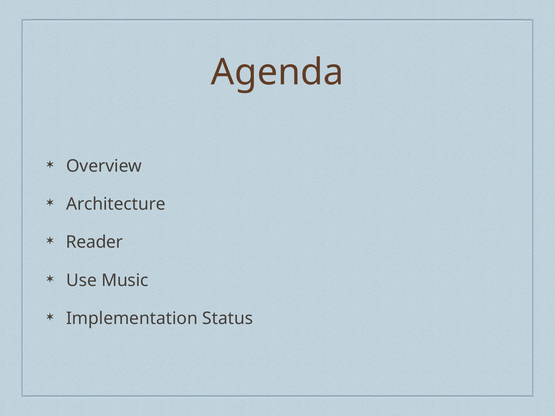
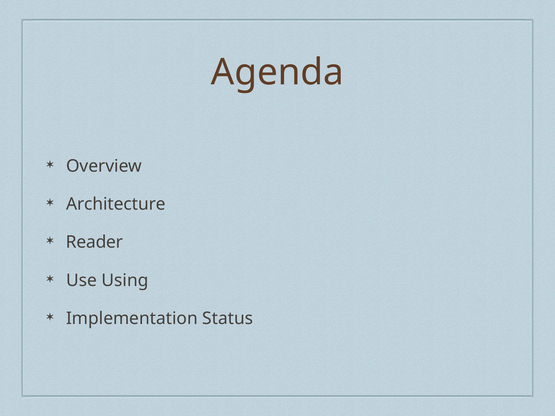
Music: Music -> Using
